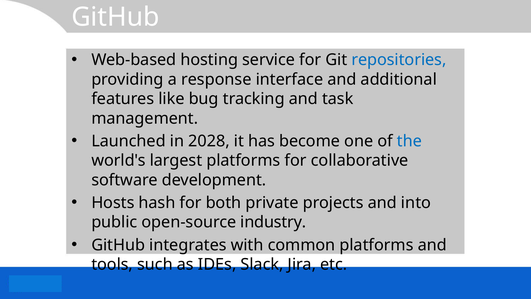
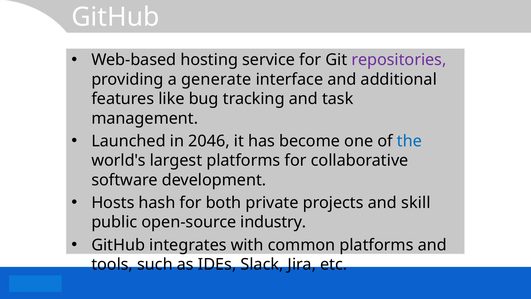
repositories colour: blue -> purple
response: response -> generate
2028: 2028 -> 2046
into: into -> skill
